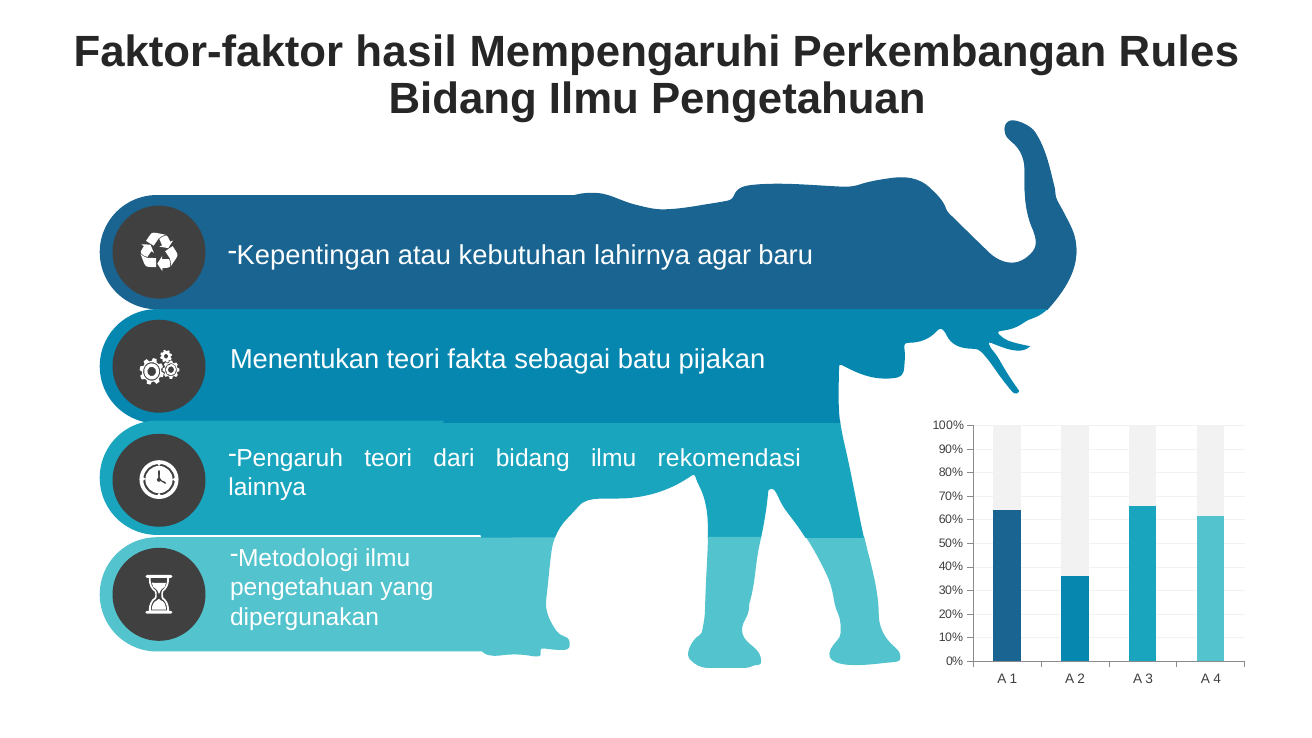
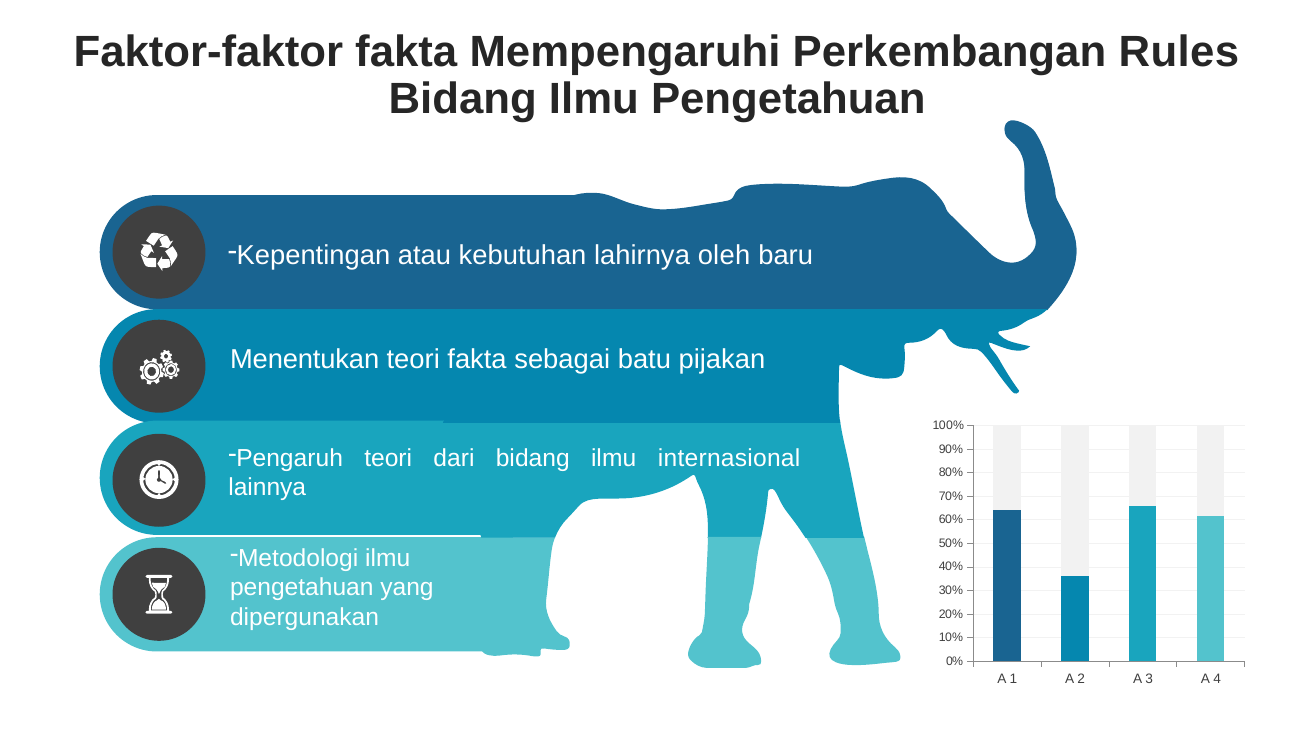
Faktor-faktor hasil: hasil -> fakta
agar: agar -> oleh
rekomendasi: rekomendasi -> internasional
